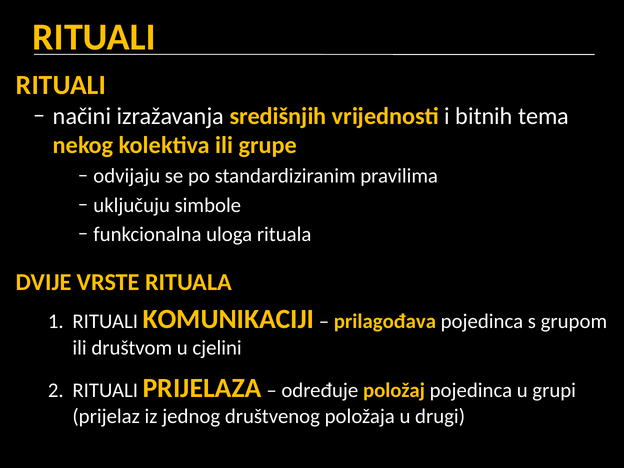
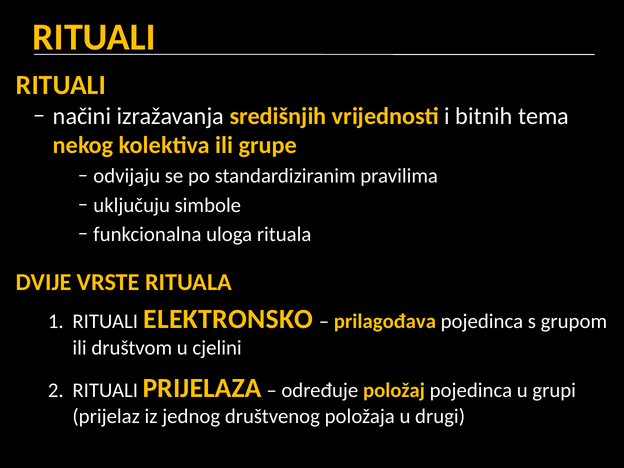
KOMUNIKACIJI: KOMUNIKACIJI -> ELEKTRONSKO
